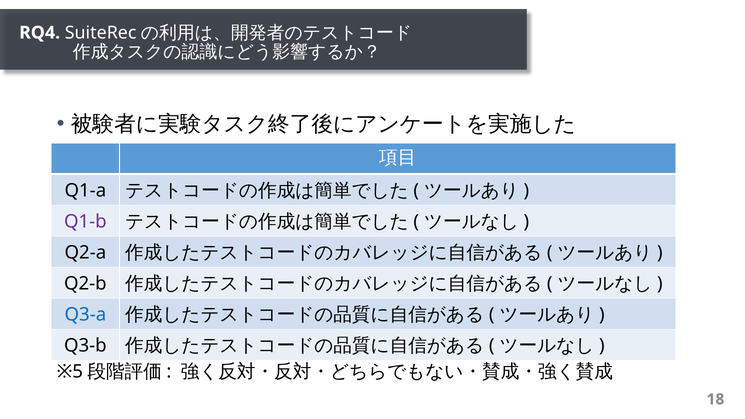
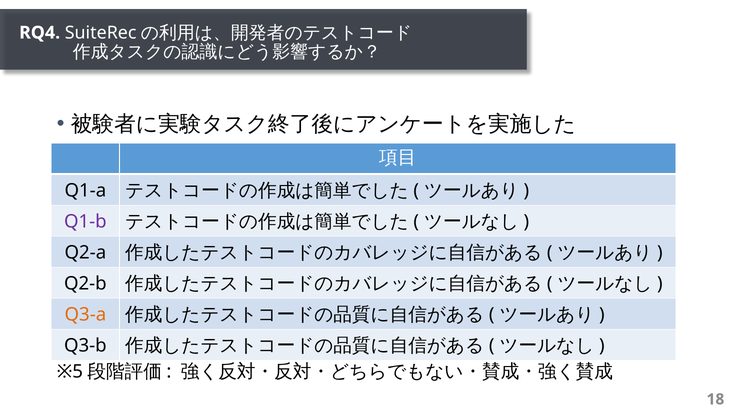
Q3-a colour: blue -> orange
